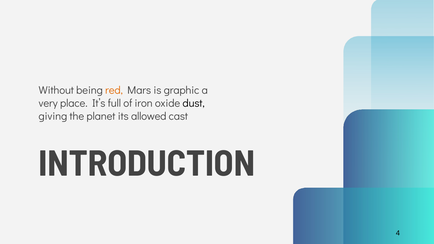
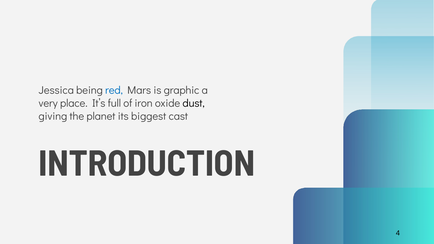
Without: Without -> Jessica
red colour: orange -> blue
allowed: allowed -> biggest
